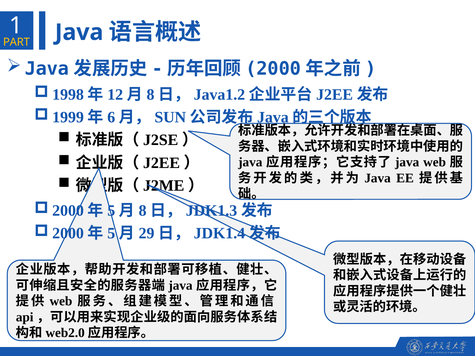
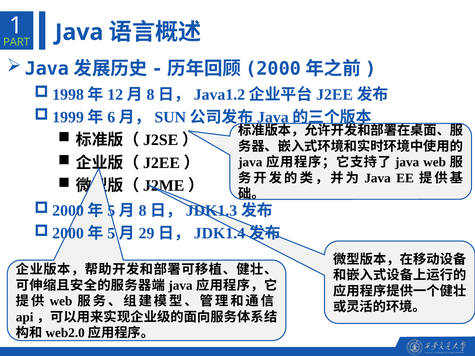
PART colour: yellow -> light green
